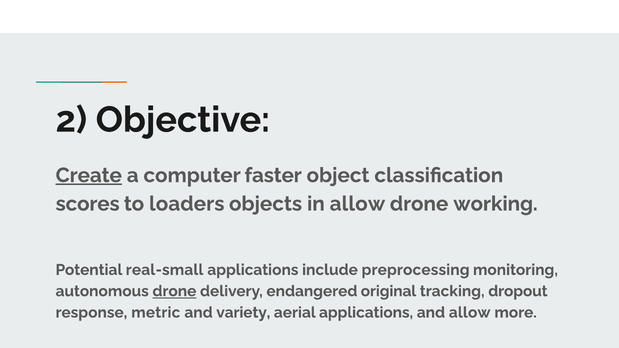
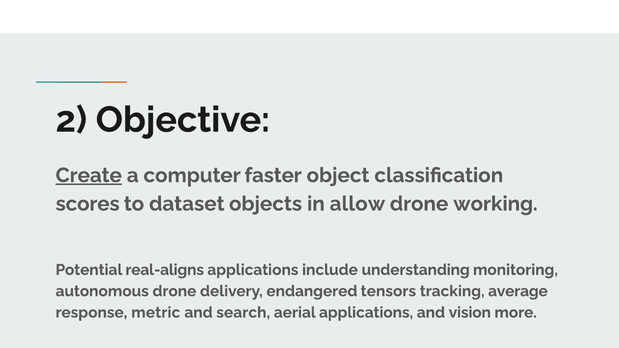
loaders: loaders -> dataset
real-small: real-small -> real-aligns
preprocessing: preprocessing -> understanding
drone at (174, 291) underline: present -> none
original: original -> tensors
dropout: dropout -> average
variety: variety -> search
and allow: allow -> vision
